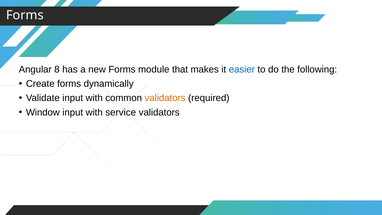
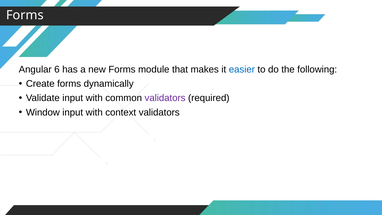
8: 8 -> 6
validators at (165, 98) colour: orange -> purple
service: service -> context
